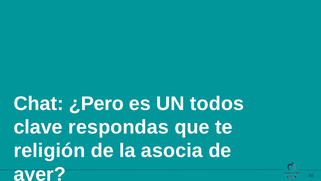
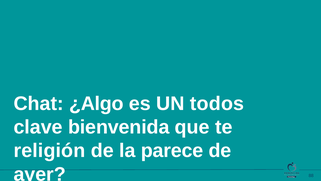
¿Pero: ¿Pero -> ¿Algo
respondas: respondas -> bienvenida
asocia: asocia -> parece
